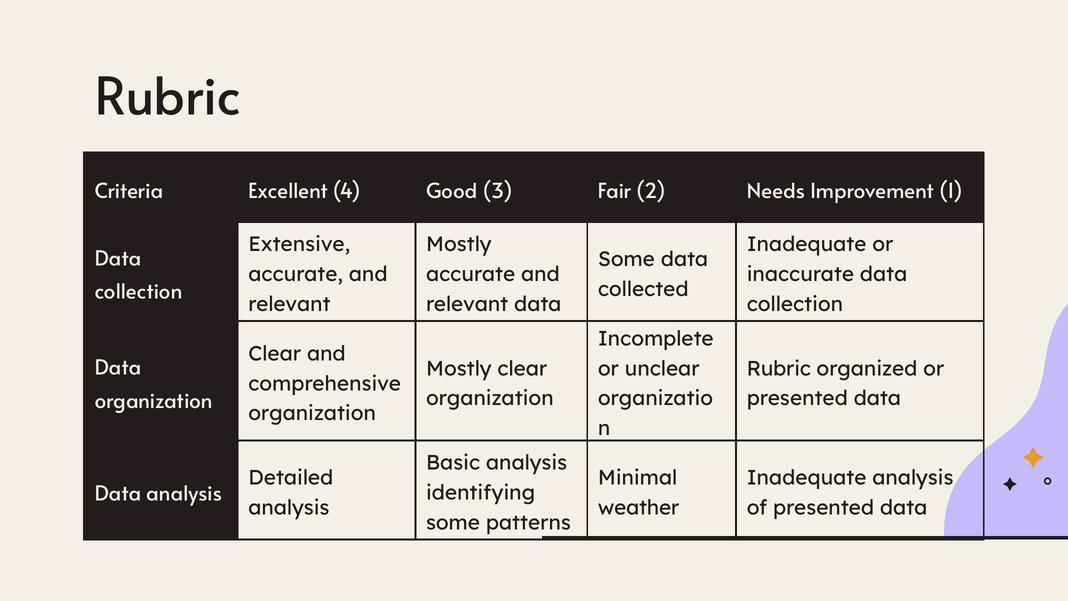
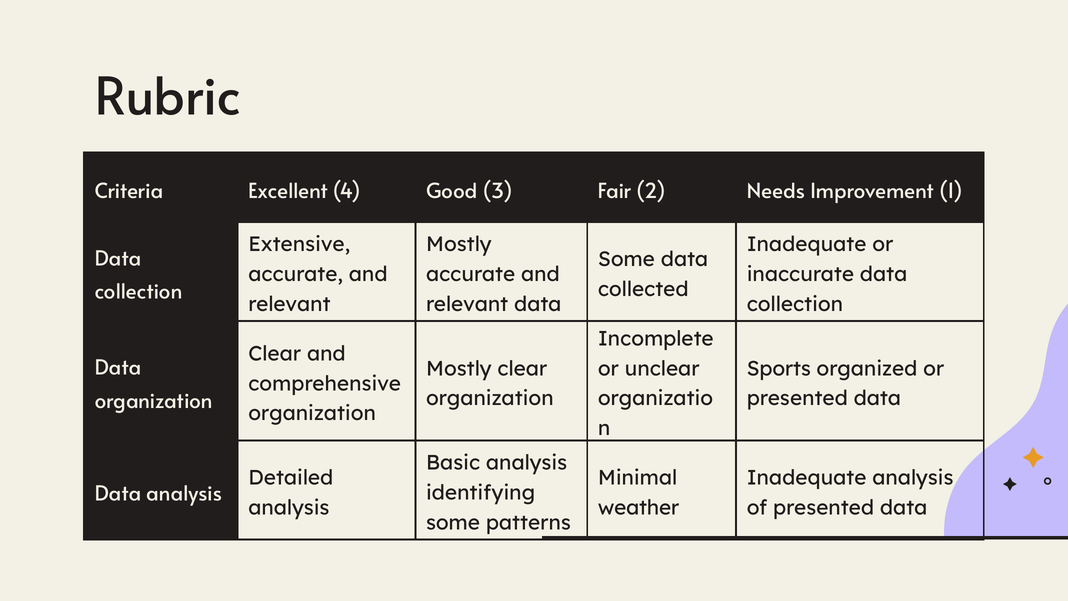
Rubric at (779, 369): Rubric -> Sports
